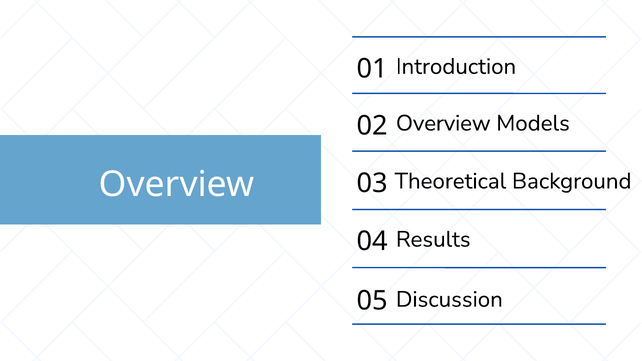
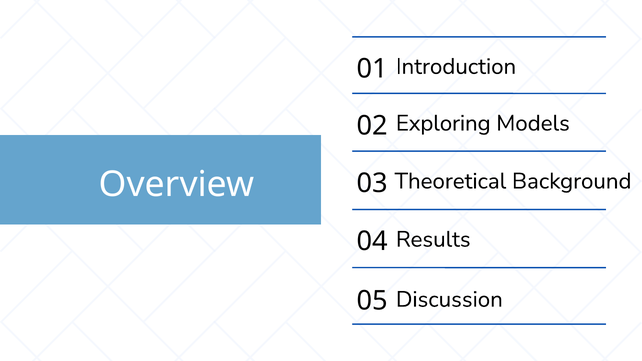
Overview at (443, 123): Overview -> Exploring
